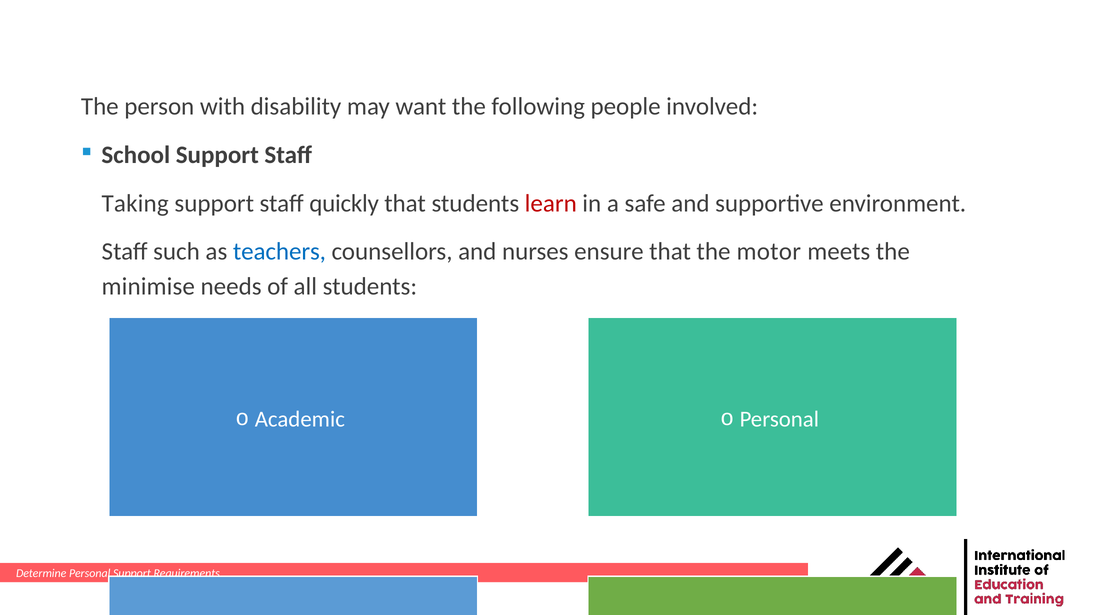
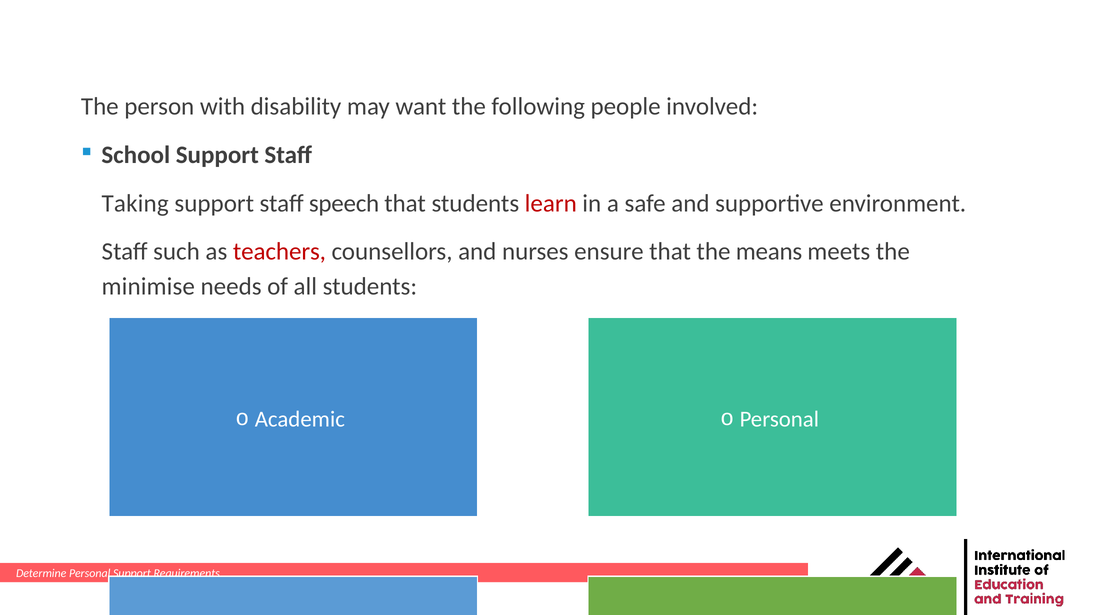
quickly: quickly -> speech
teachers colour: blue -> red
motor: motor -> means
